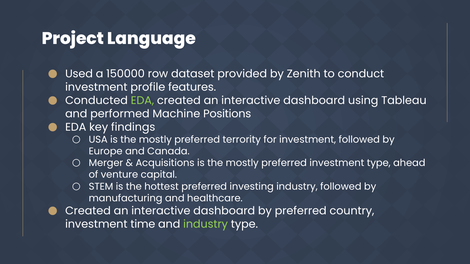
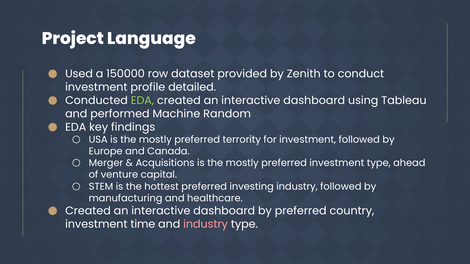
features: features -> detailed
Positions: Positions -> Random
industry at (206, 224) colour: light green -> pink
